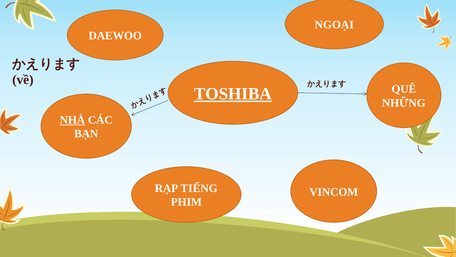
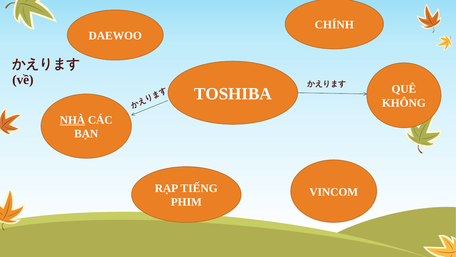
NGOẠI: NGOẠI -> CHÍNH
TOSHIBA underline: present -> none
NHỮNG: NHỮNG -> KHÔNG
